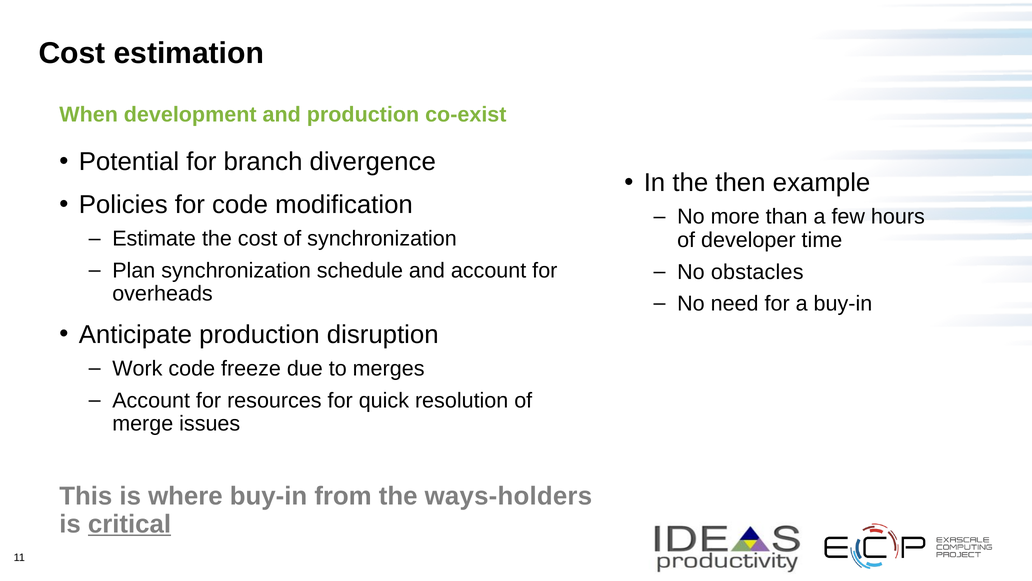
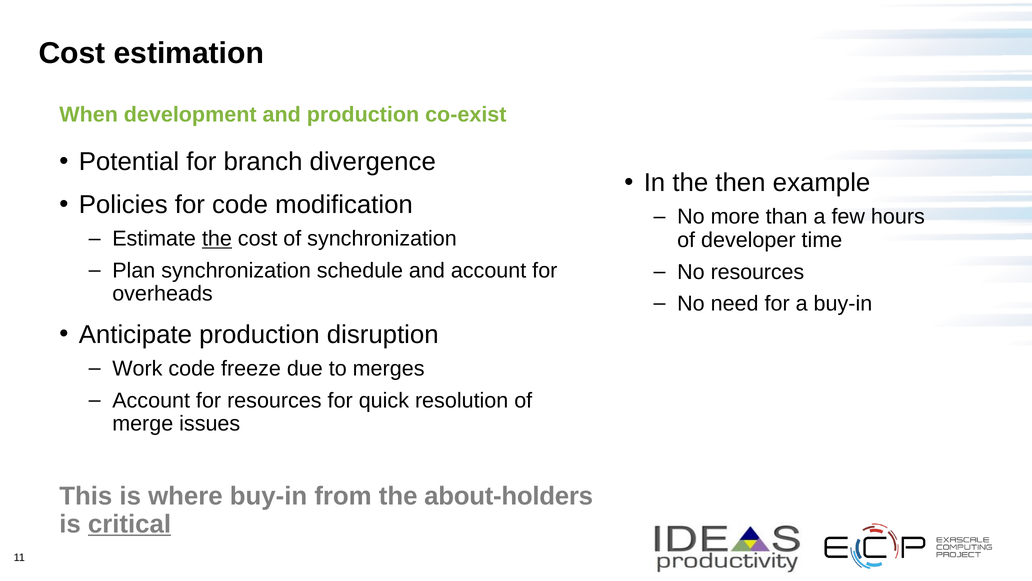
the at (217, 239) underline: none -> present
No obstacles: obstacles -> resources
ways-holders: ways-holders -> about-holders
